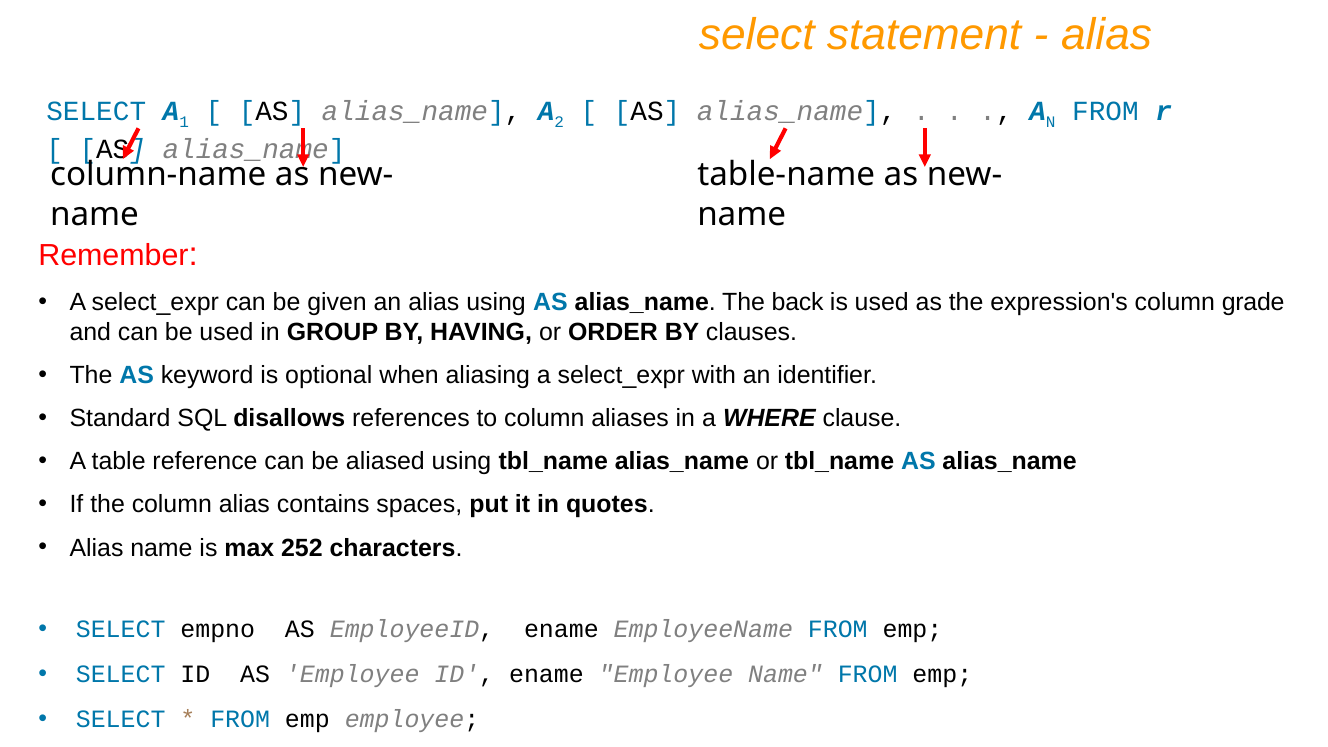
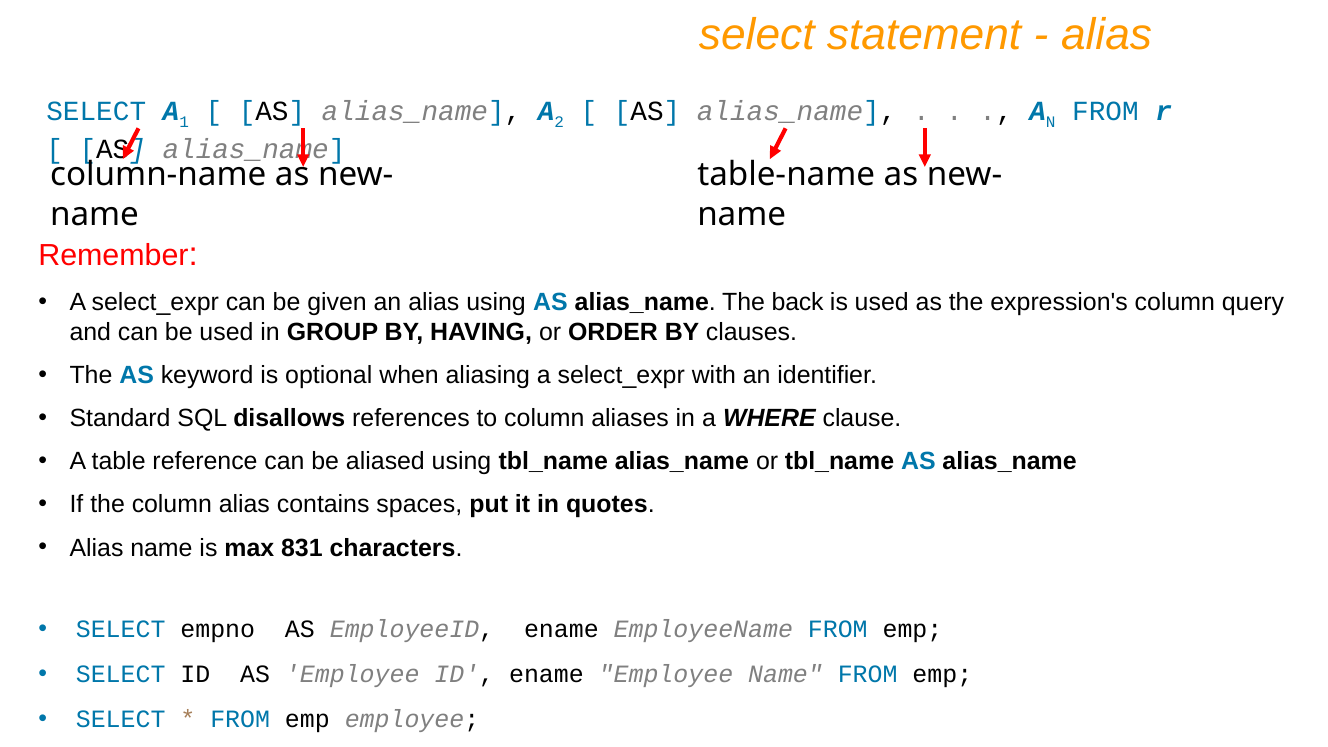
grade: grade -> query
252: 252 -> 831
